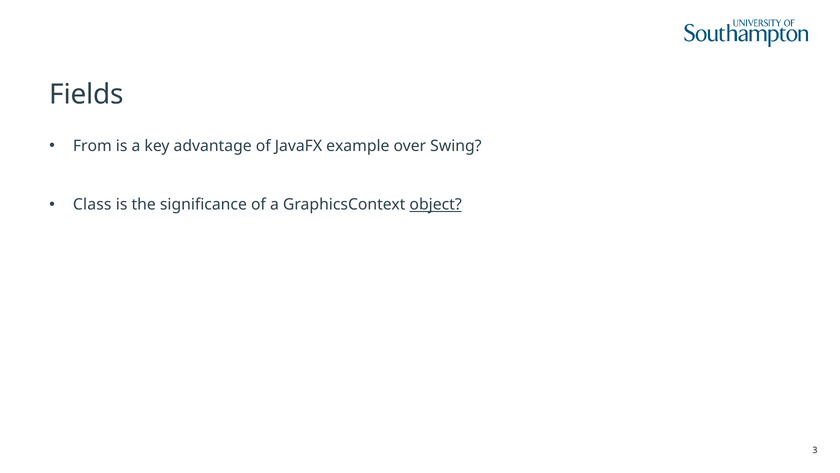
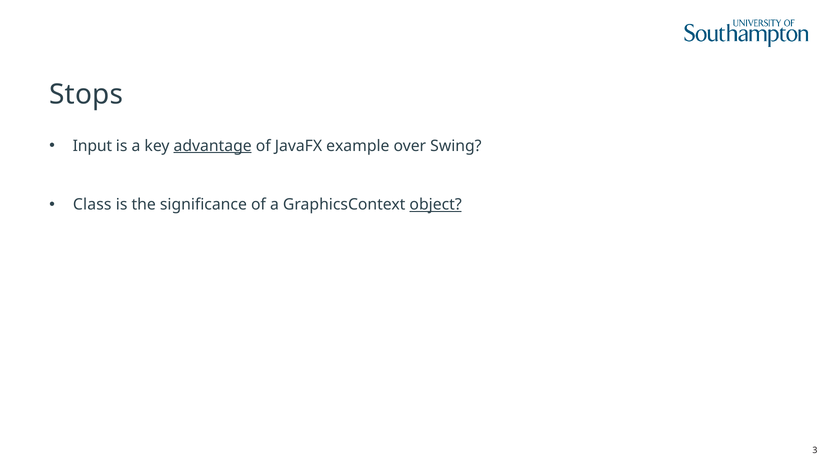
Fields: Fields -> Stops
From: From -> Input
advantage underline: none -> present
